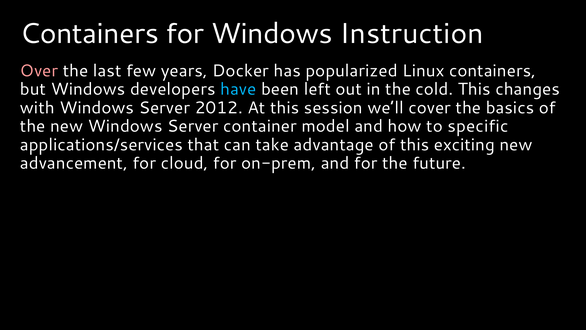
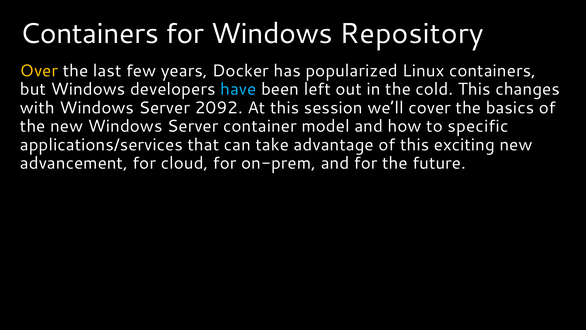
Instruction: Instruction -> Repository
Over colour: pink -> yellow
2012: 2012 -> 2092
